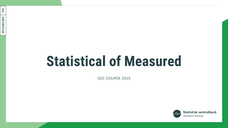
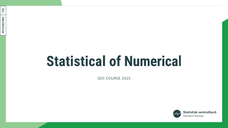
Measured: Measured -> Numerical
